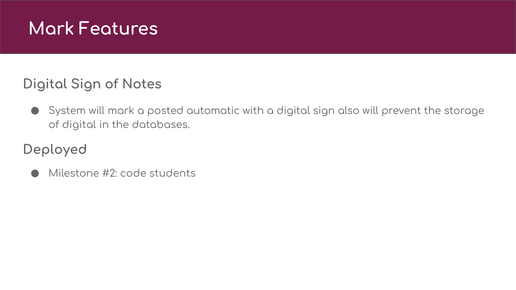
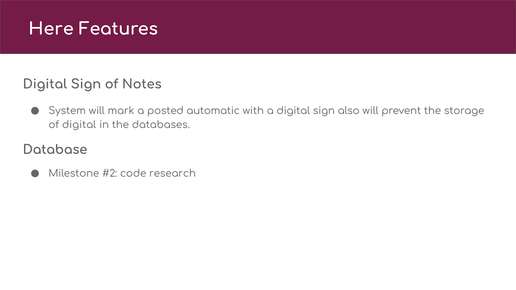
Mark at (51, 29): Mark -> Here
Deployed: Deployed -> Database
students: students -> research
